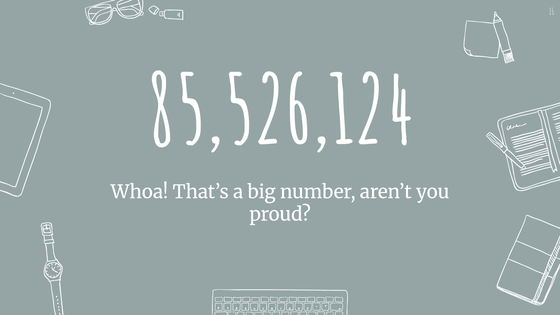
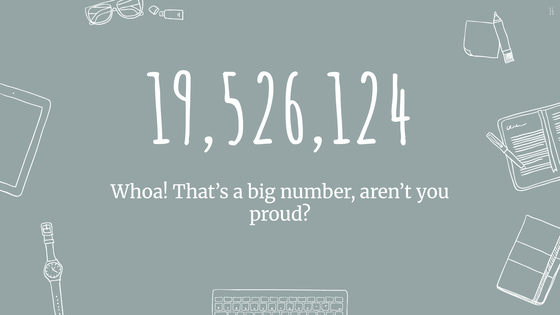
85,526,124: 85,526,124 -> 19,526,124
